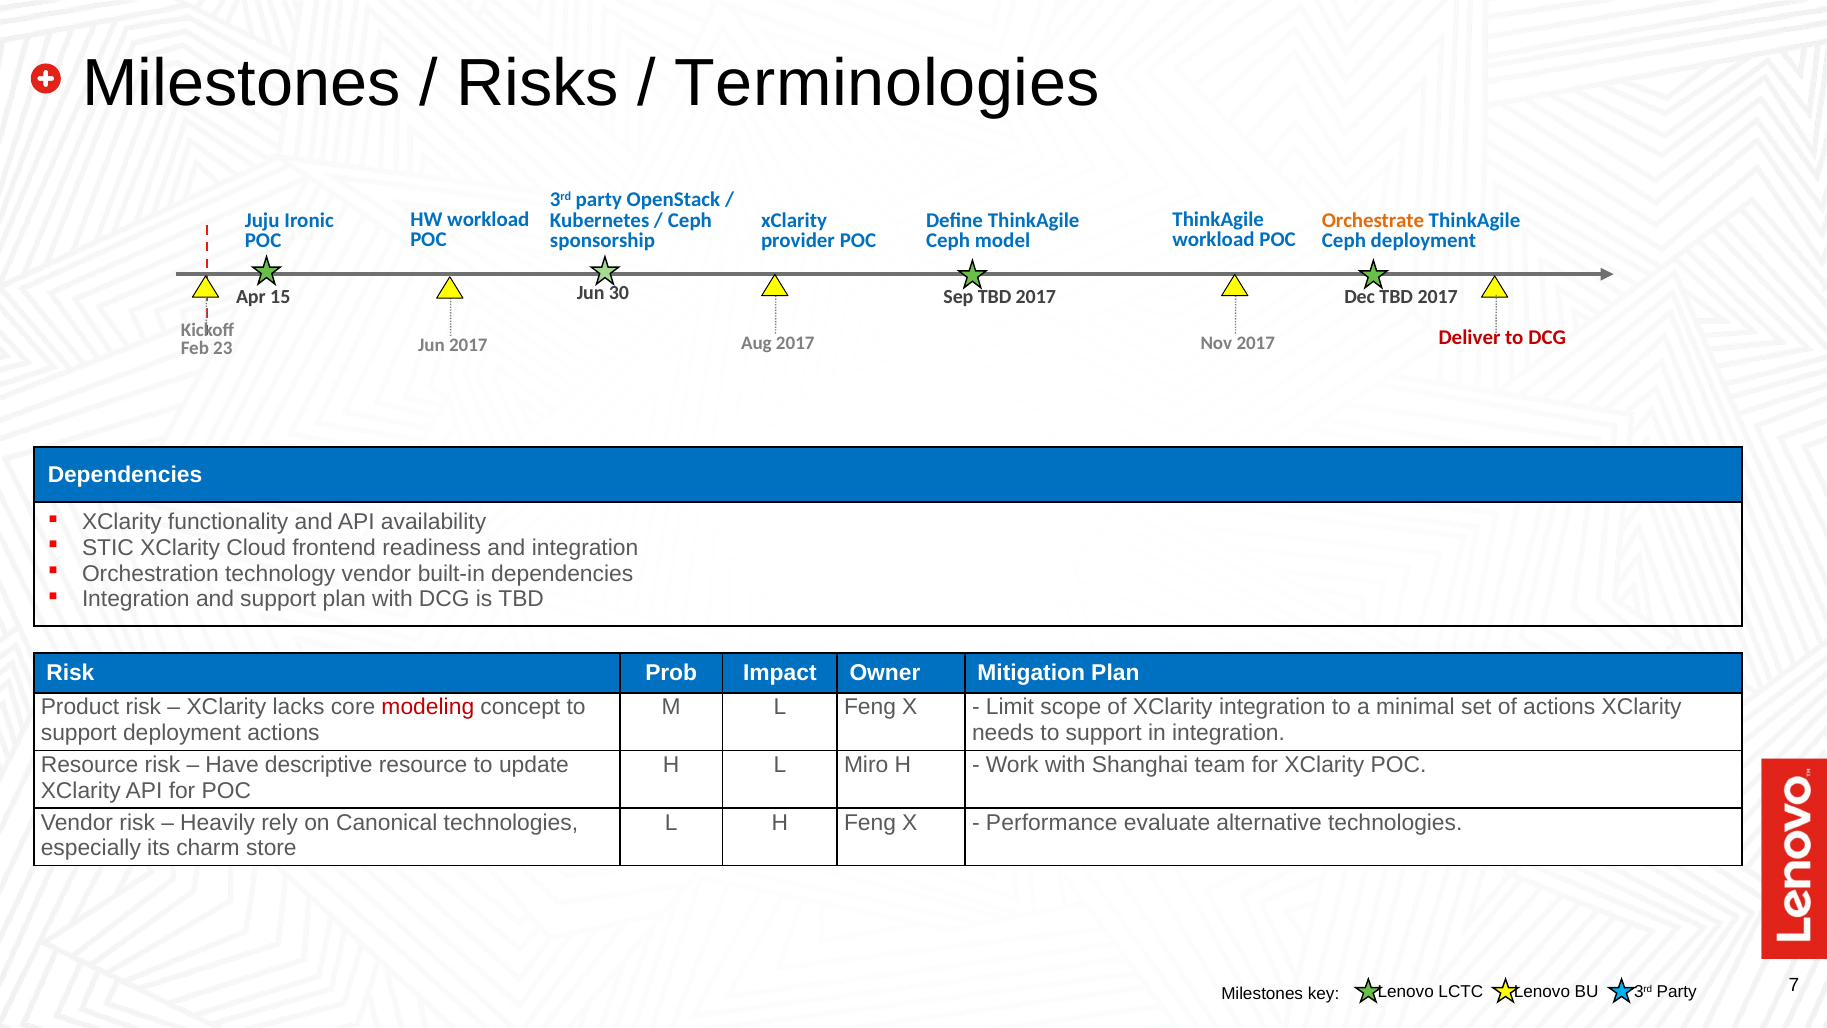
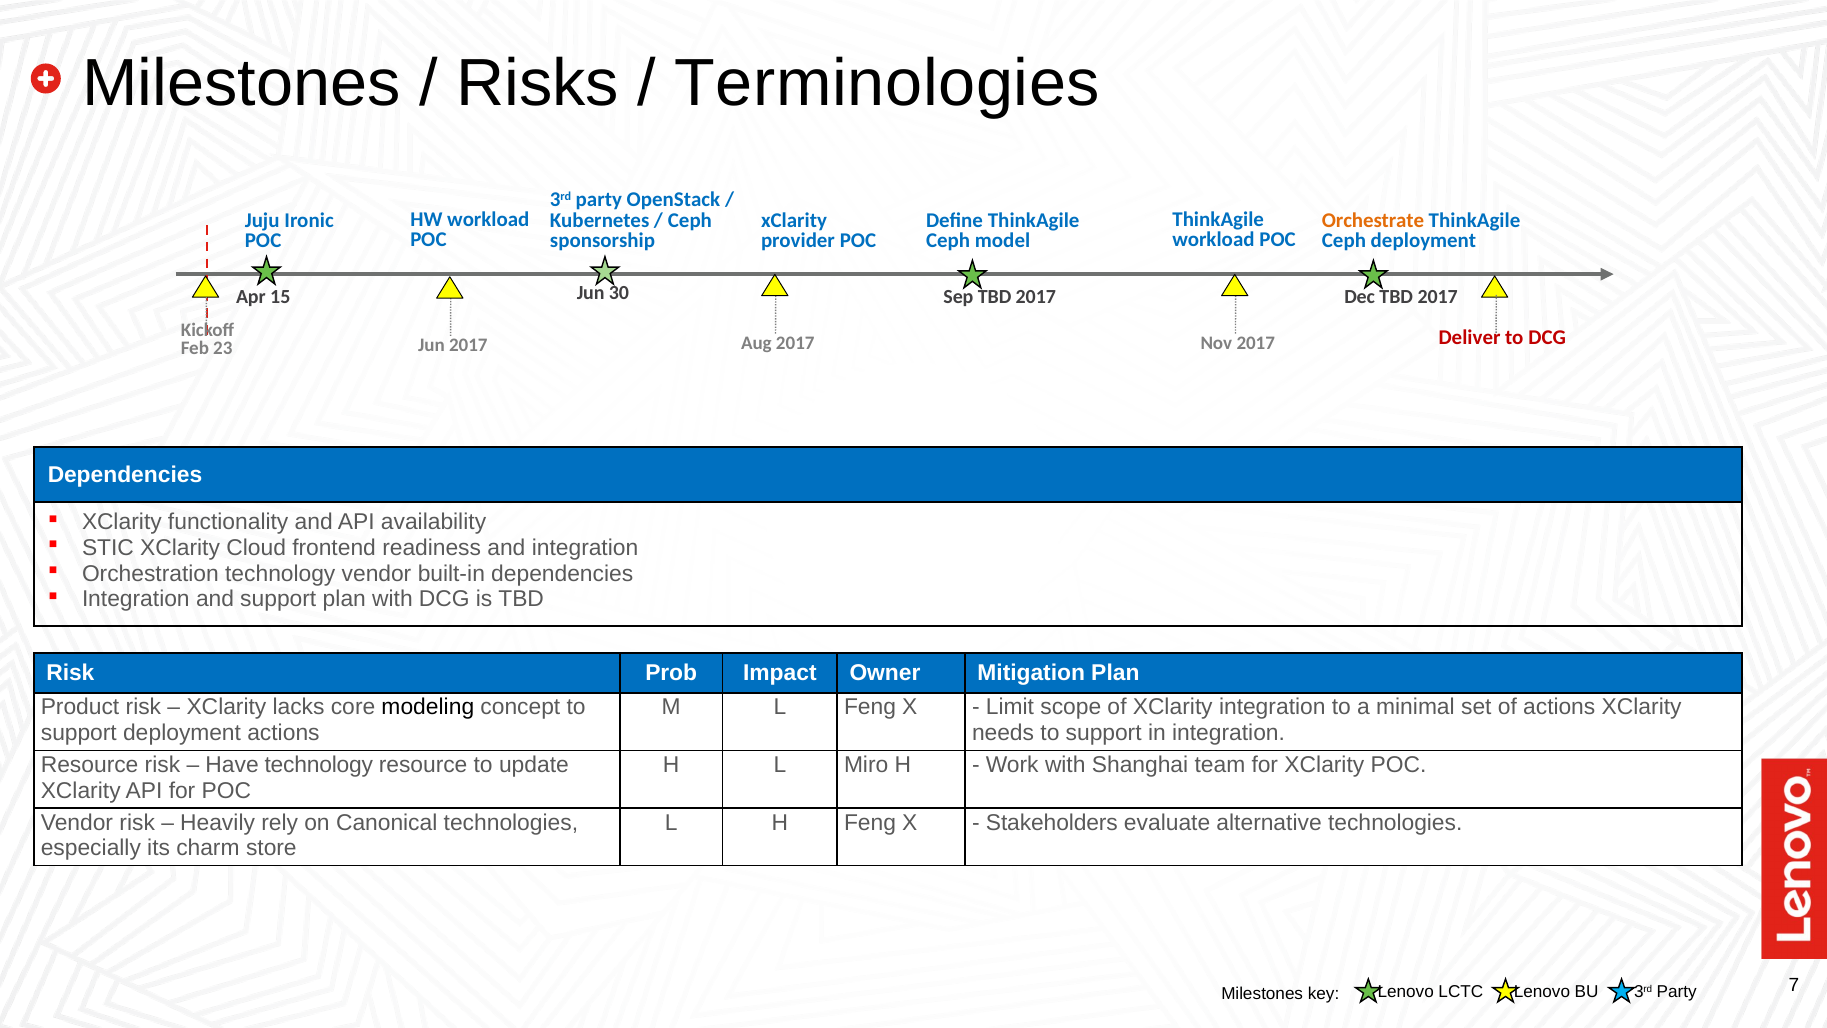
modeling colour: red -> black
Have descriptive: descriptive -> technology
Performance: Performance -> Stakeholders
